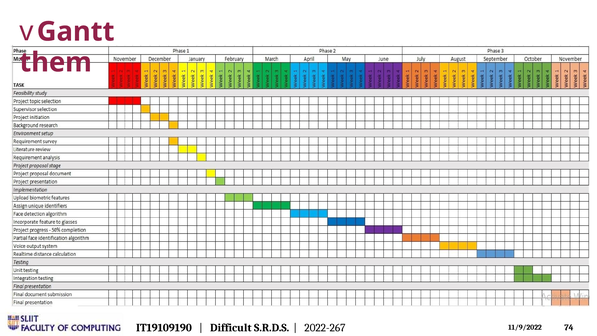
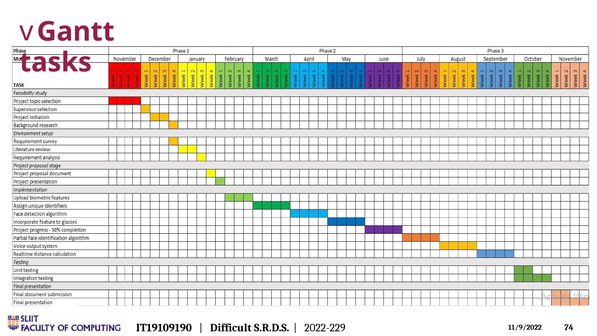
them: them -> tasks
2022-267: 2022-267 -> 2022-229
